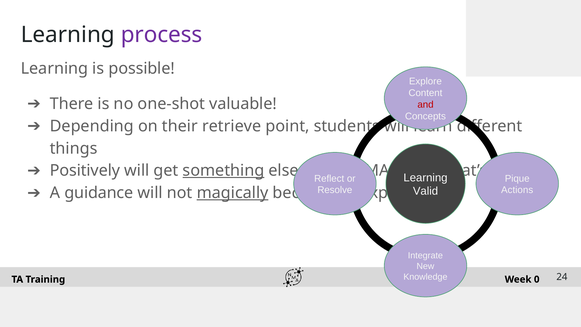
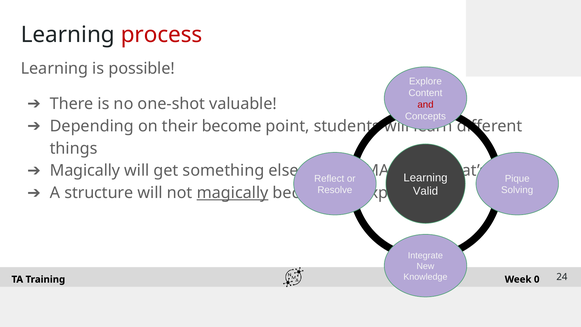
process colour: purple -> red
their retrieve: retrieve -> become
Positively at (85, 171): Positively -> Magically
something underline: present -> none
Actions: Actions -> Solving
guidance: guidance -> structure
